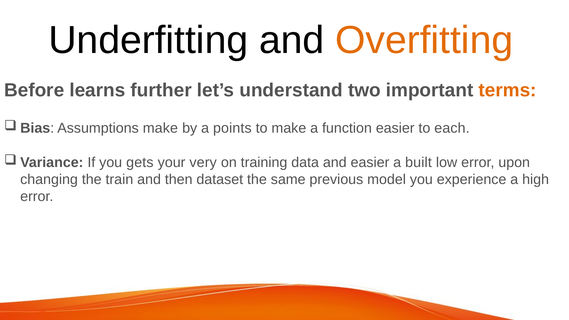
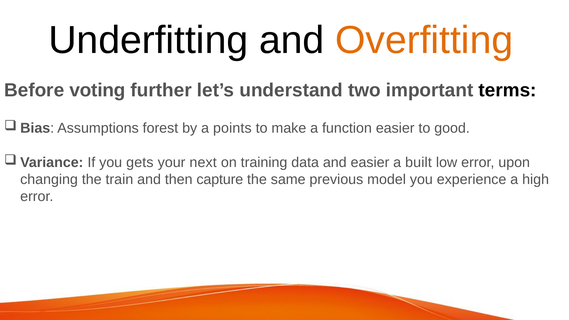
learns: learns -> voting
terms colour: orange -> black
Assumptions make: make -> forest
each: each -> good
very: very -> next
dataset: dataset -> capture
